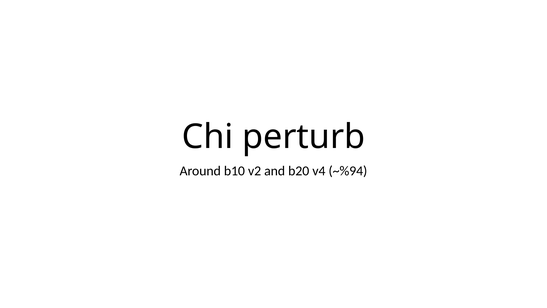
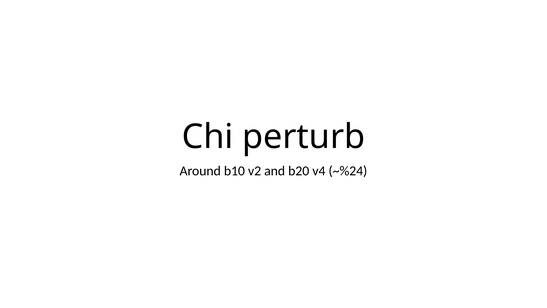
~%94: ~%94 -> ~%24
